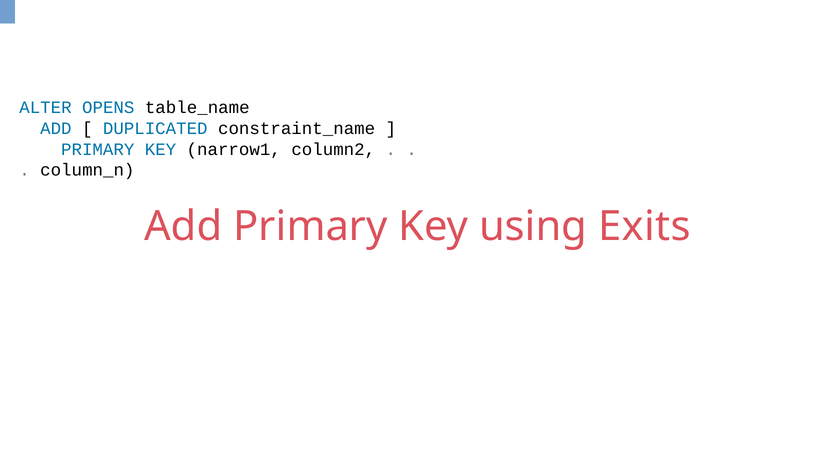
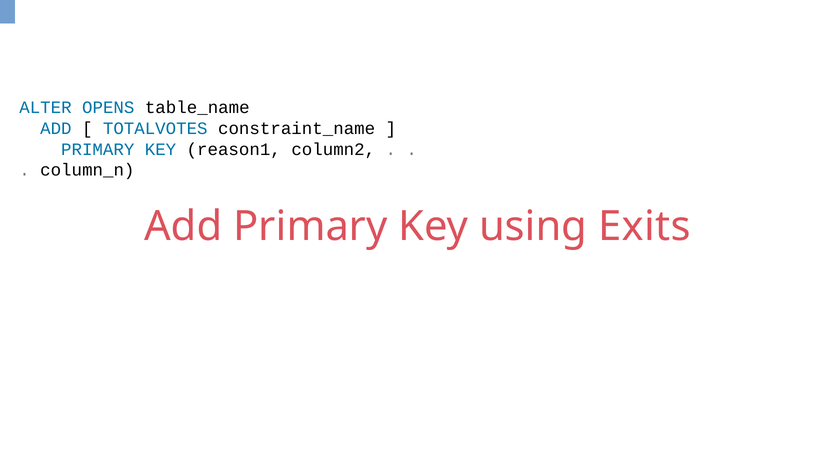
DUPLICATED: DUPLICATED -> TOTALVOTES
narrow1: narrow1 -> reason1
